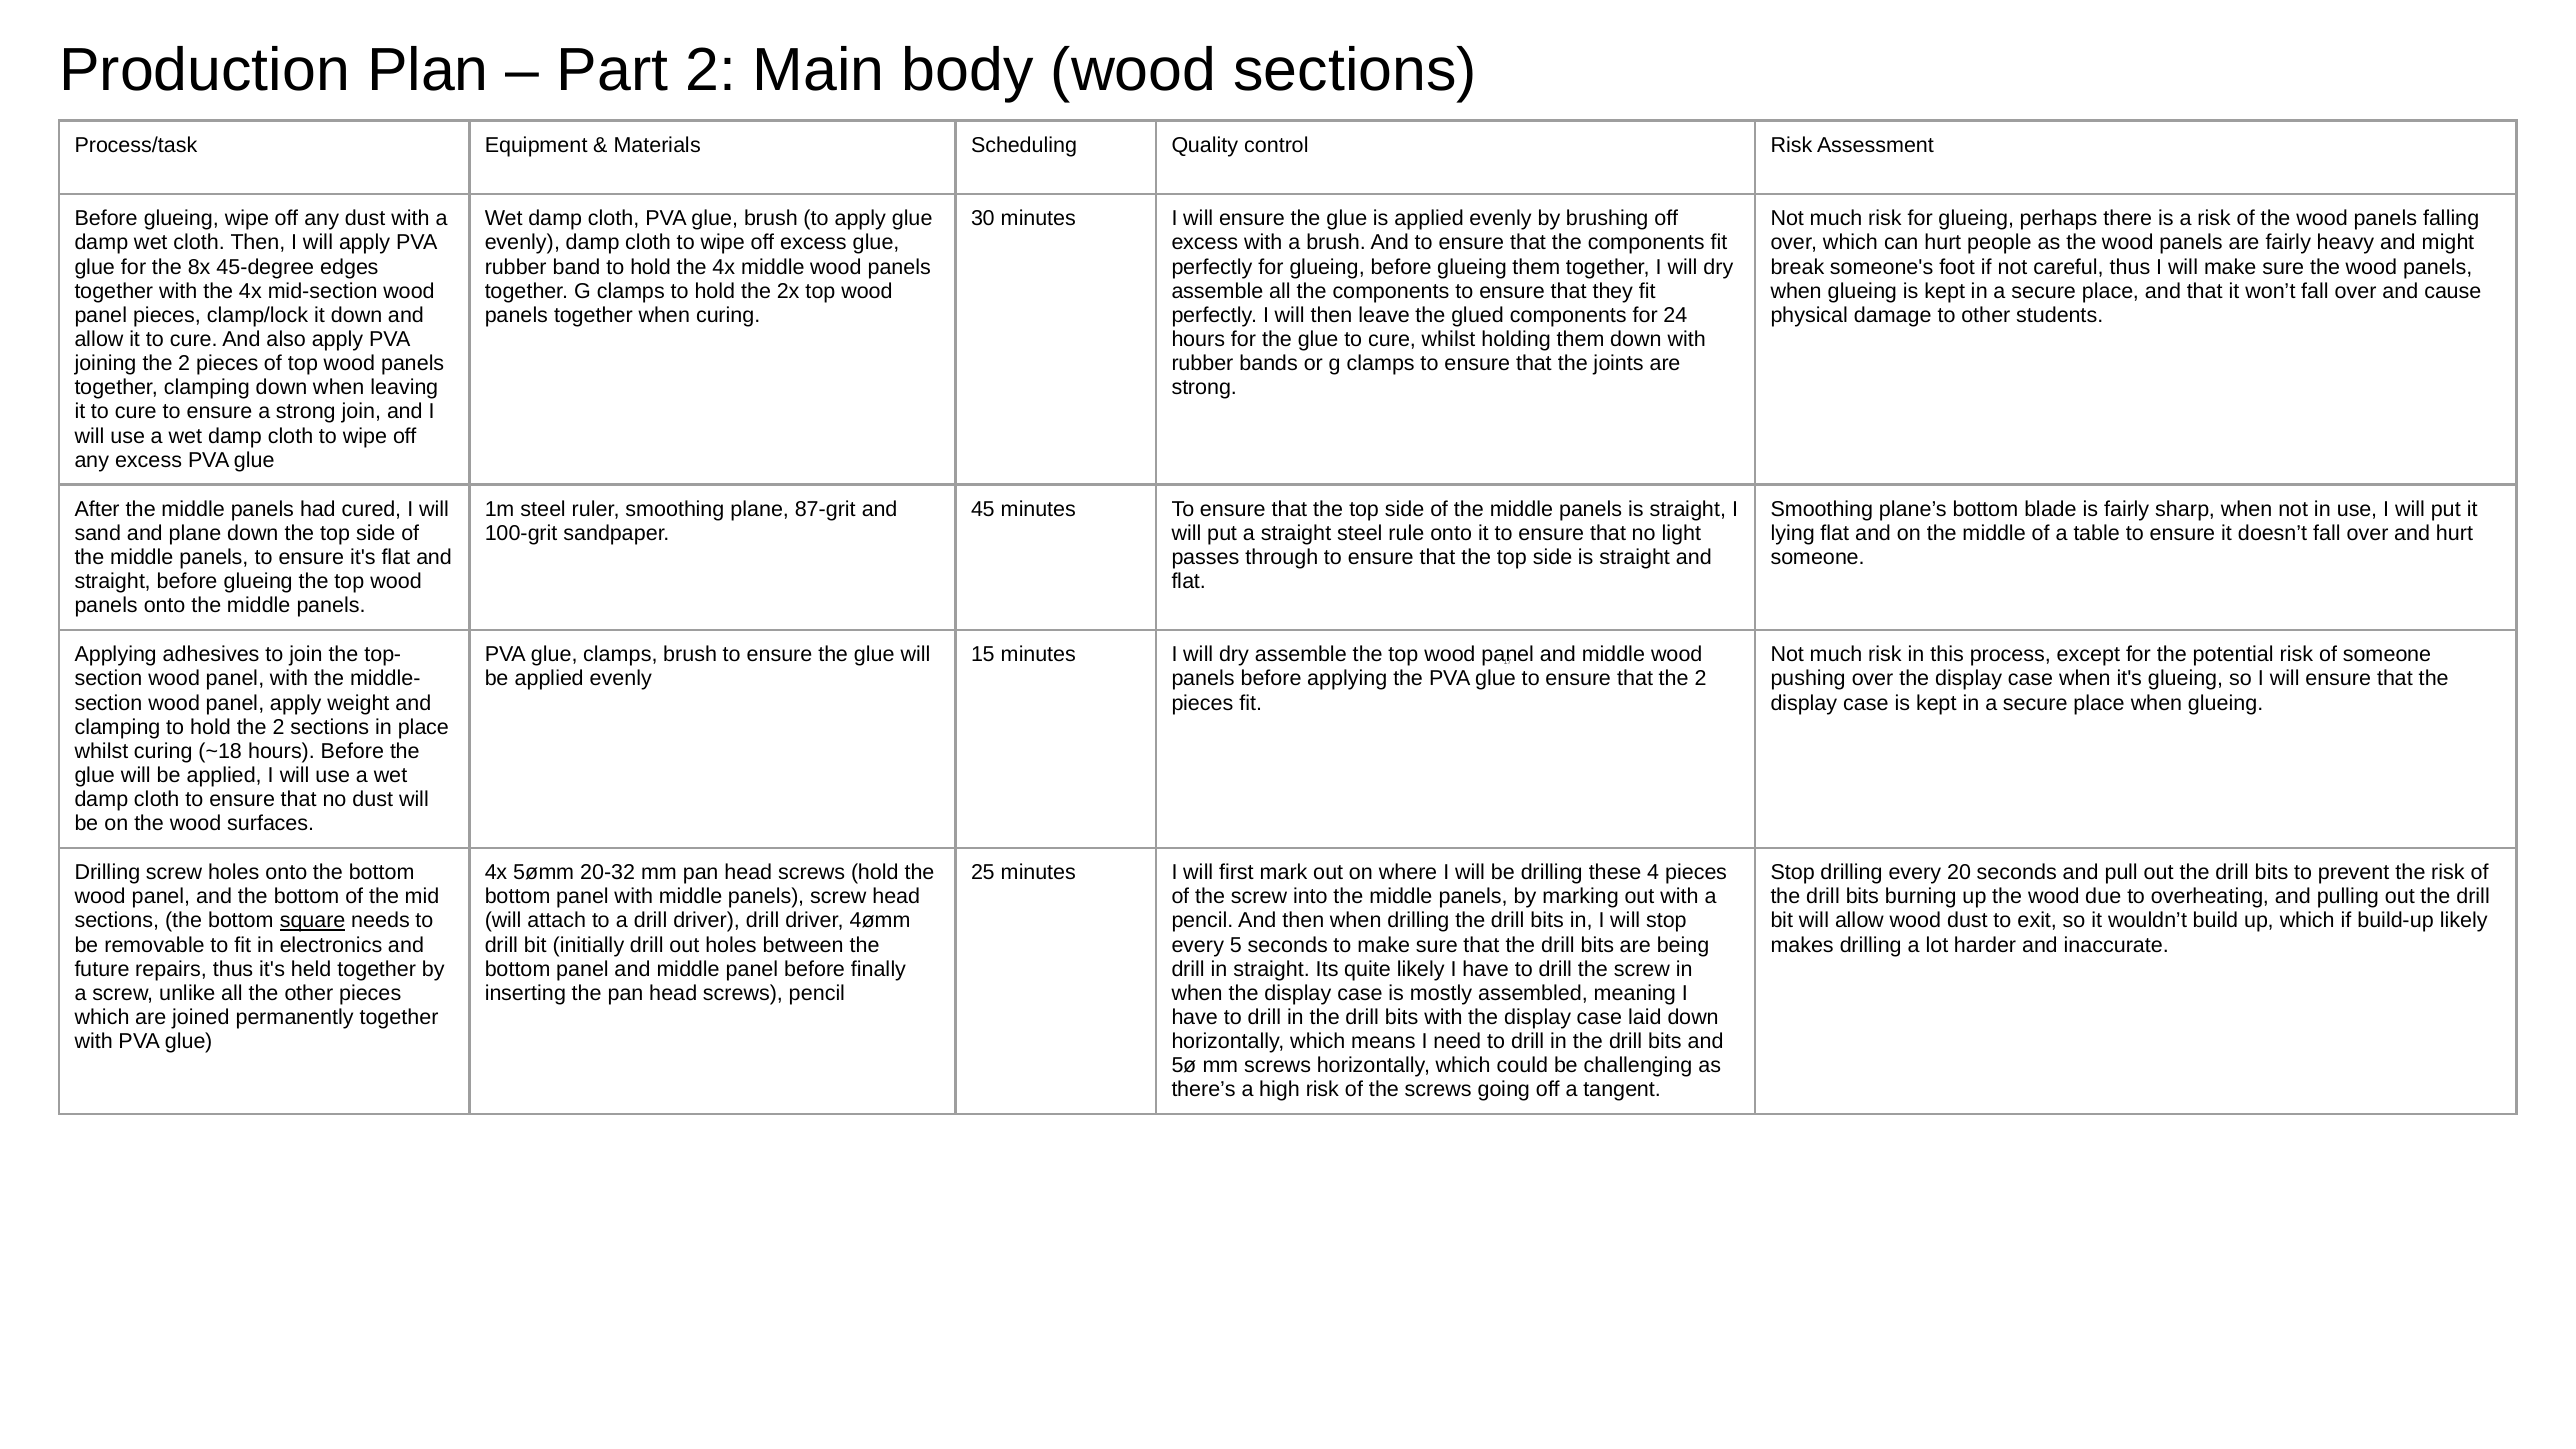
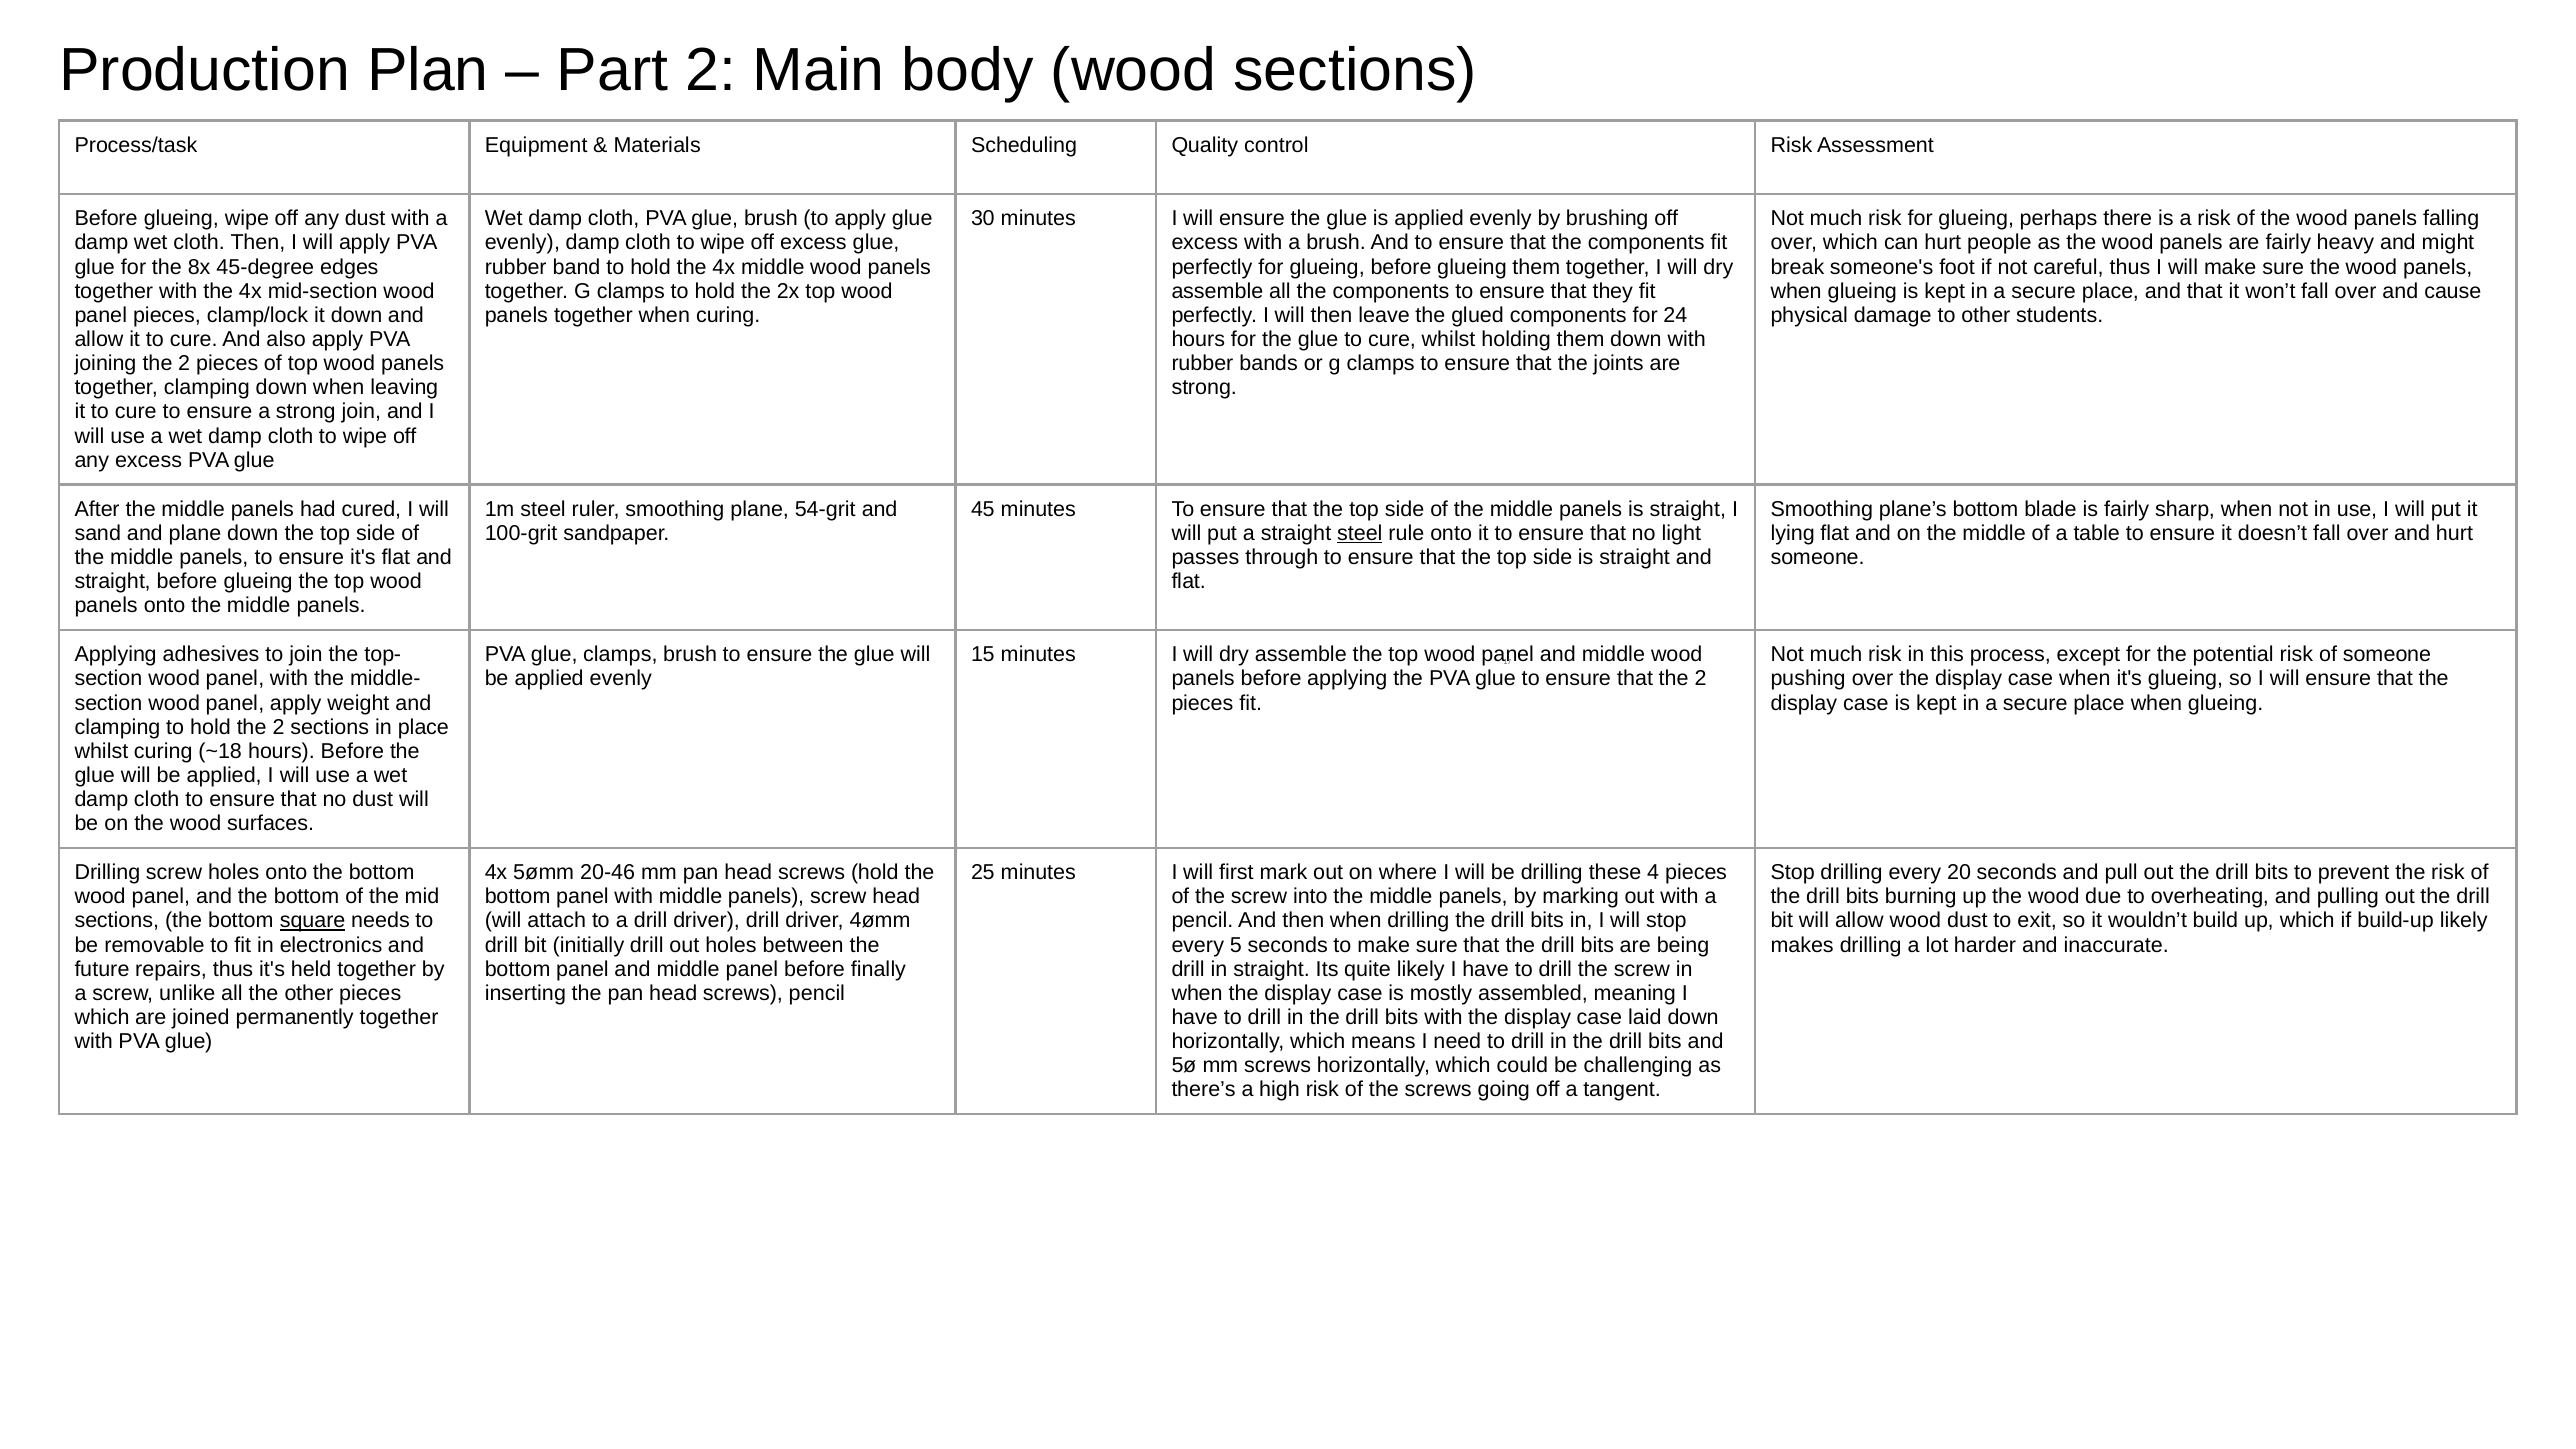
87-grit: 87-grit -> 54-grit
steel at (1360, 533) underline: none -> present
20-32: 20-32 -> 20-46
